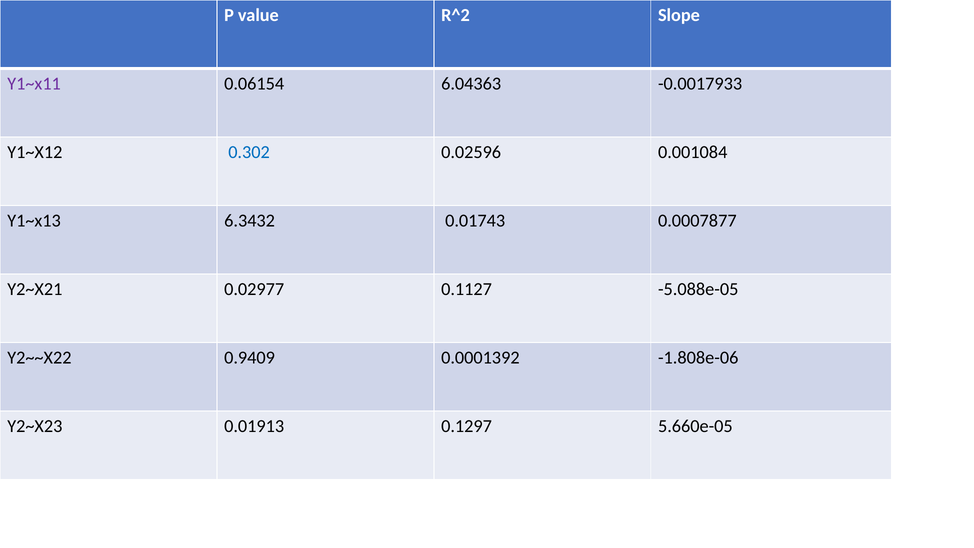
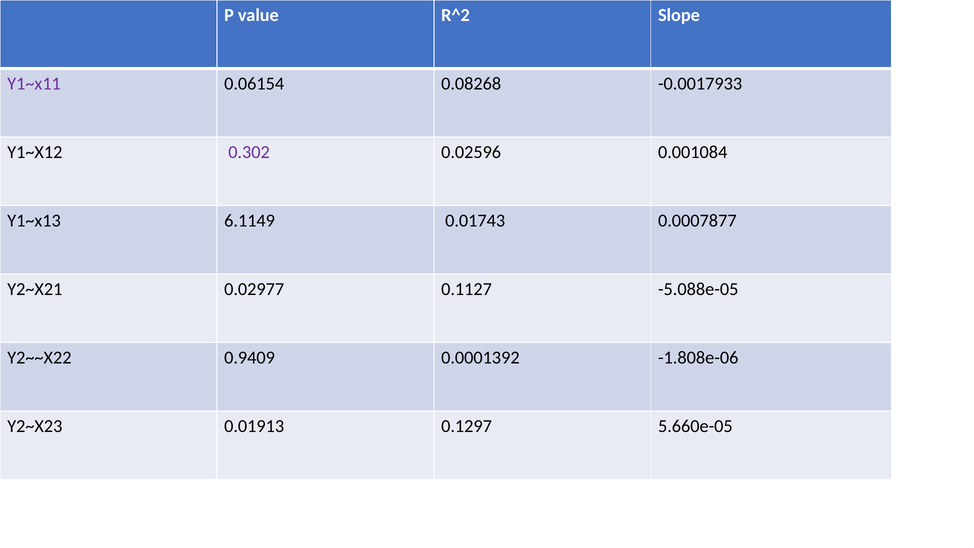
6.04363: 6.04363 -> 0.08268
0.302 colour: blue -> purple
6.3432: 6.3432 -> 6.1149
